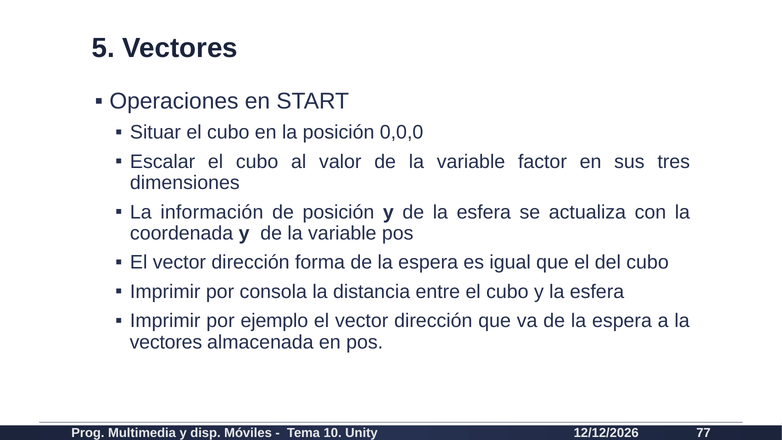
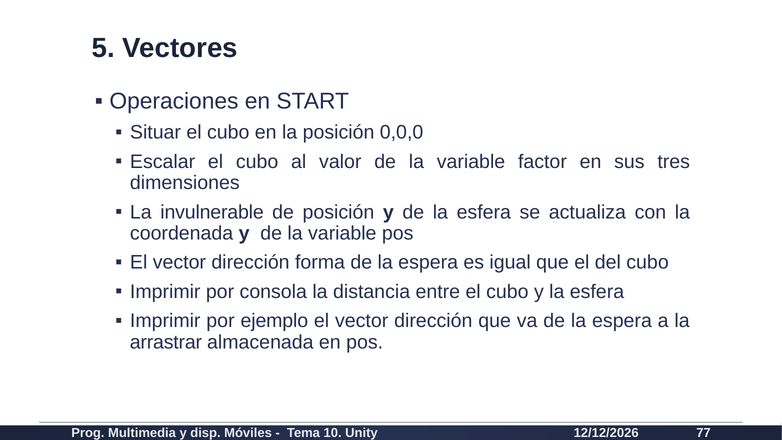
información: información -> invulnerable
vectores at (166, 342): vectores -> arrastrar
